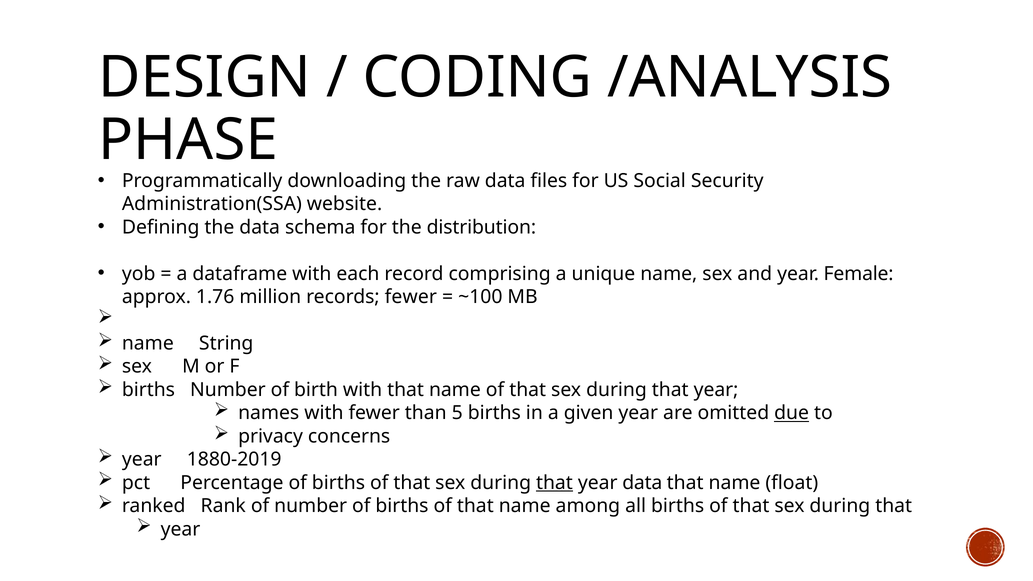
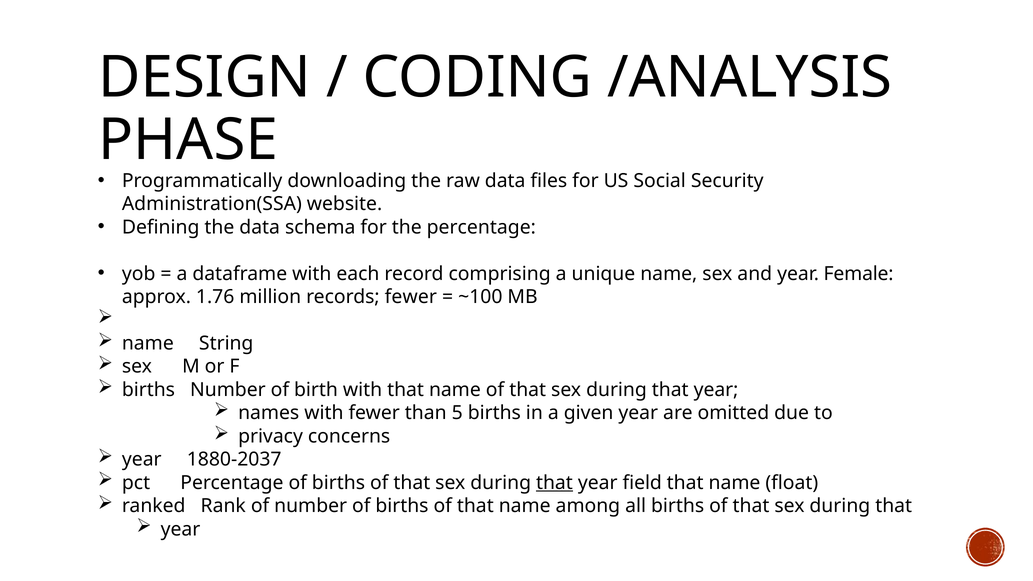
the distribution: distribution -> percentage
due underline: present -> none
1880-2019: 1880-2019 -> 1880-2037
year data: data -> field
